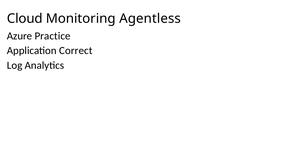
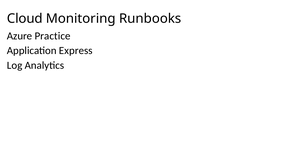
Agentless: Agentless -> Runbooks
Correct: Correct -> Express
